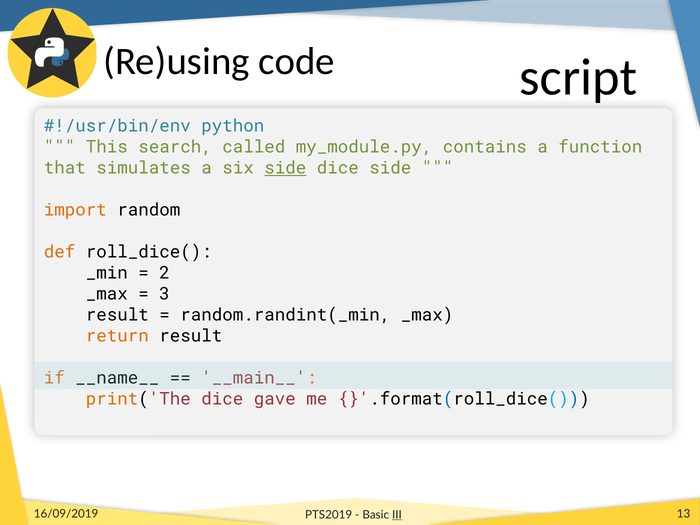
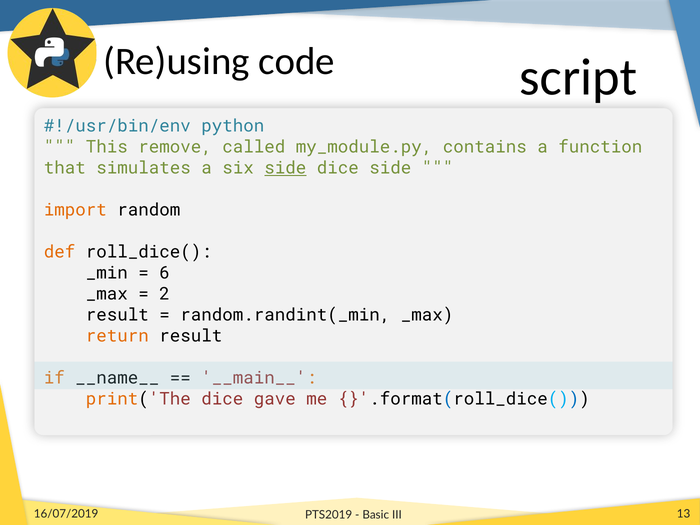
search: search -> remove
2: 2 -> 6
3: 3 -> 2
16/09/2019: 16/09/2019 -> 16/07/2019
III underline: present -> none
